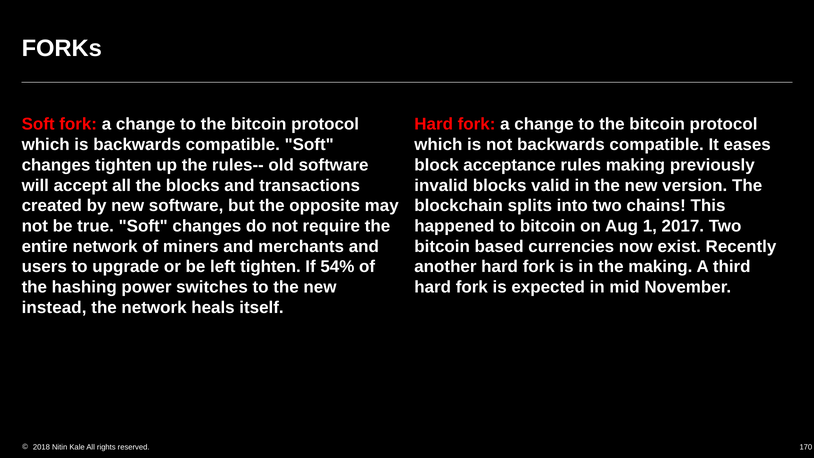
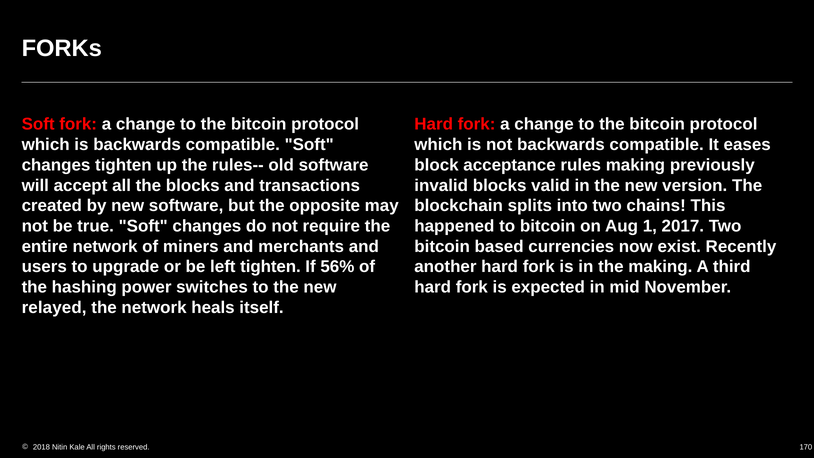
54%: 54% -> 56%
instead: instead -> relayed
